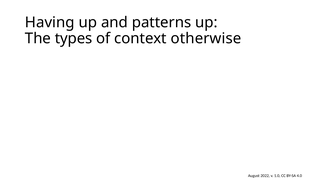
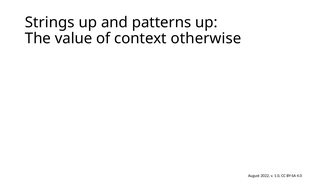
Having: Having -> Strings
types: types -> value
